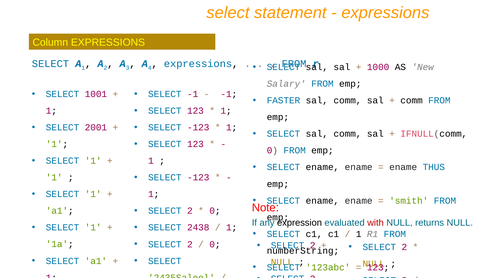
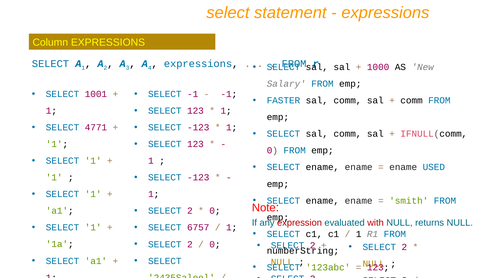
2001: 2001 -> 4771
THUS: THUS -> USED
expression colour: black -> red
2438: 2438 -> 6757
